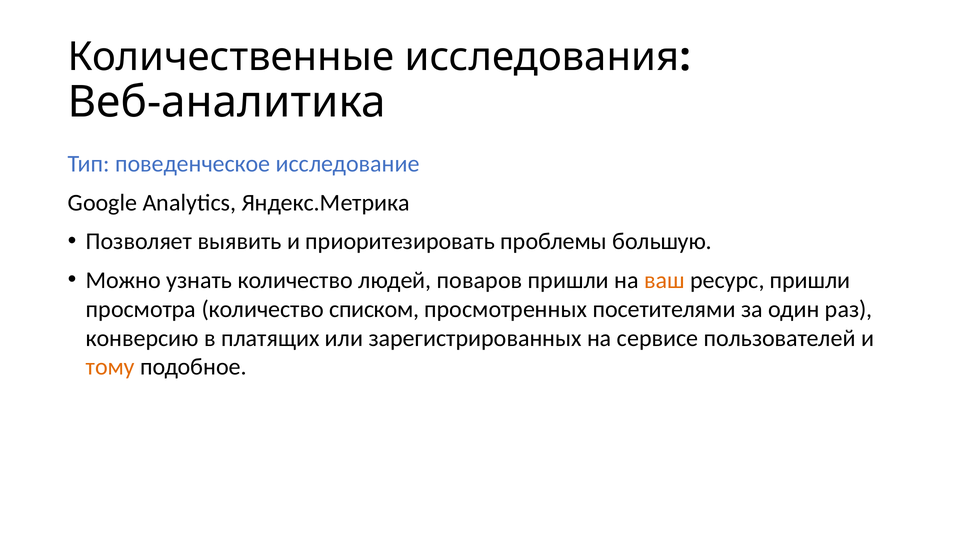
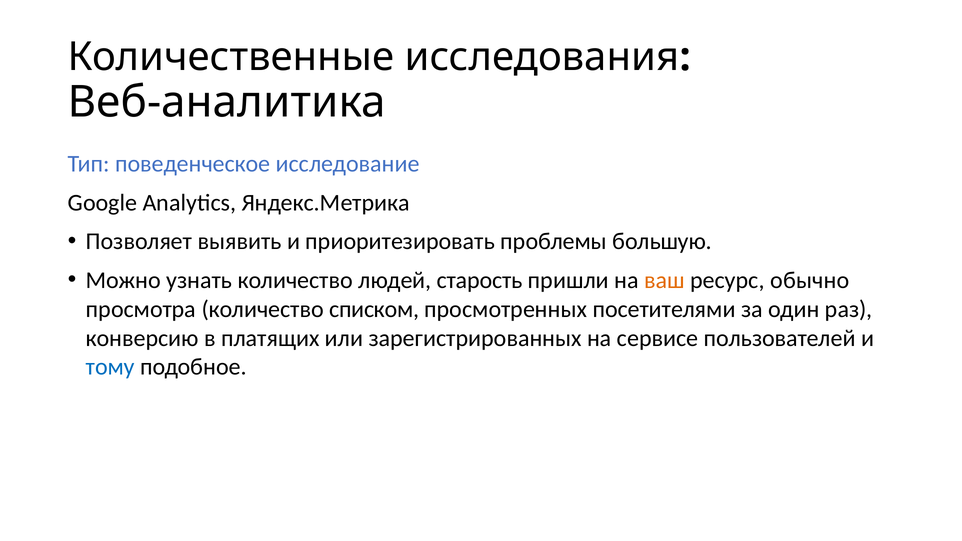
поваров: поваров -> старость
ресурс пришли: пришли -> обычно
тому colour: orange -> blue
